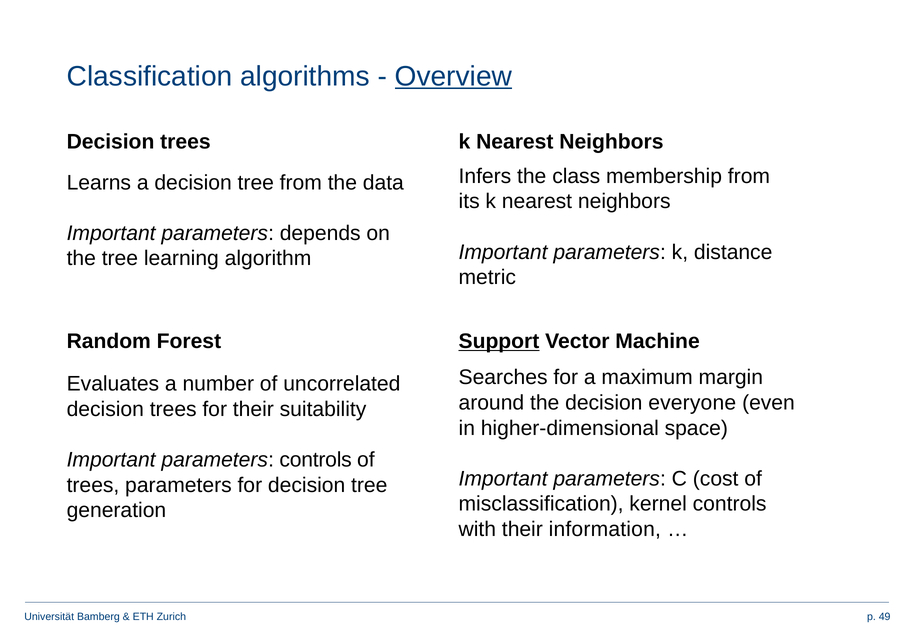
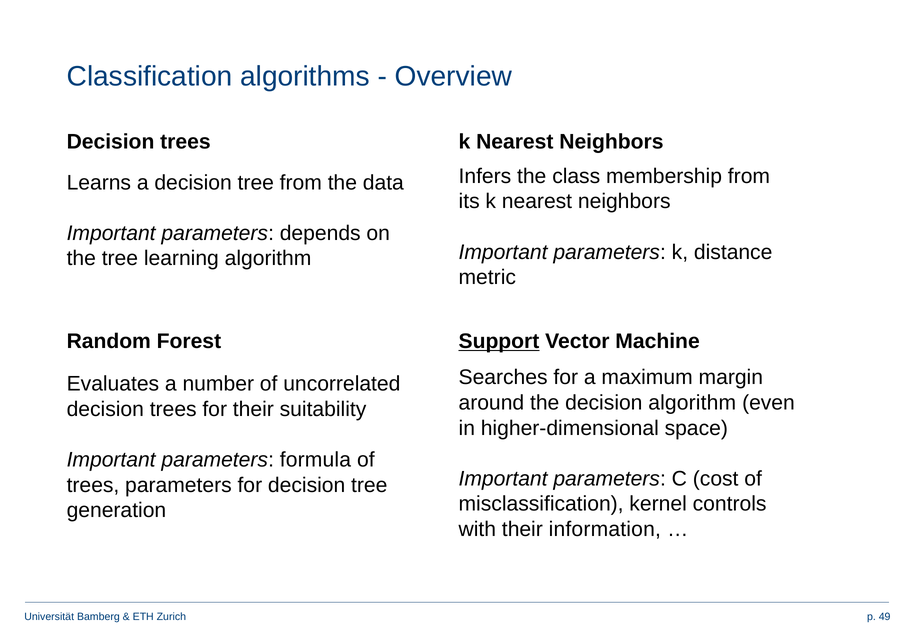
Overview underline: present -> none
decision everyone: everyone -> algorithm
parameters controls: controls -> formula
